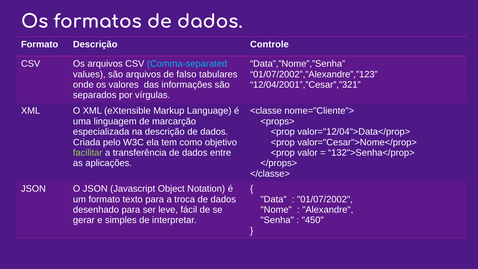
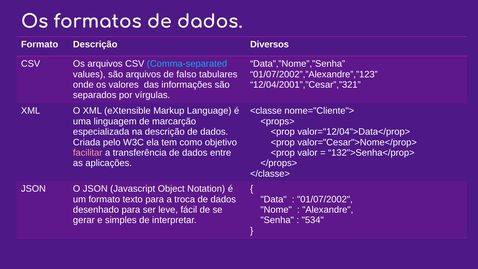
Controle: Controle -> Diversos
facilitar colour: light green -> pink
450: 450 -> 534
